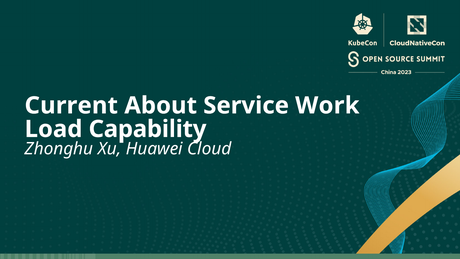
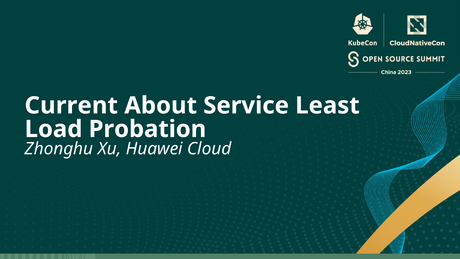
Work: Work -> Least
Capability: Capability -> Probation
